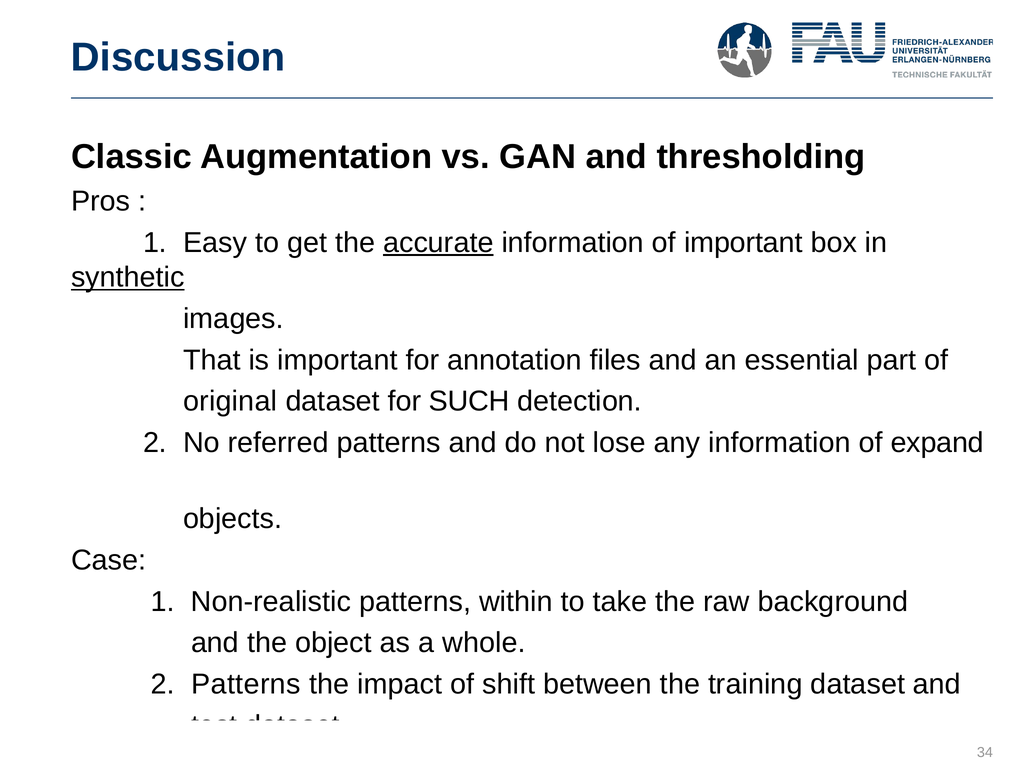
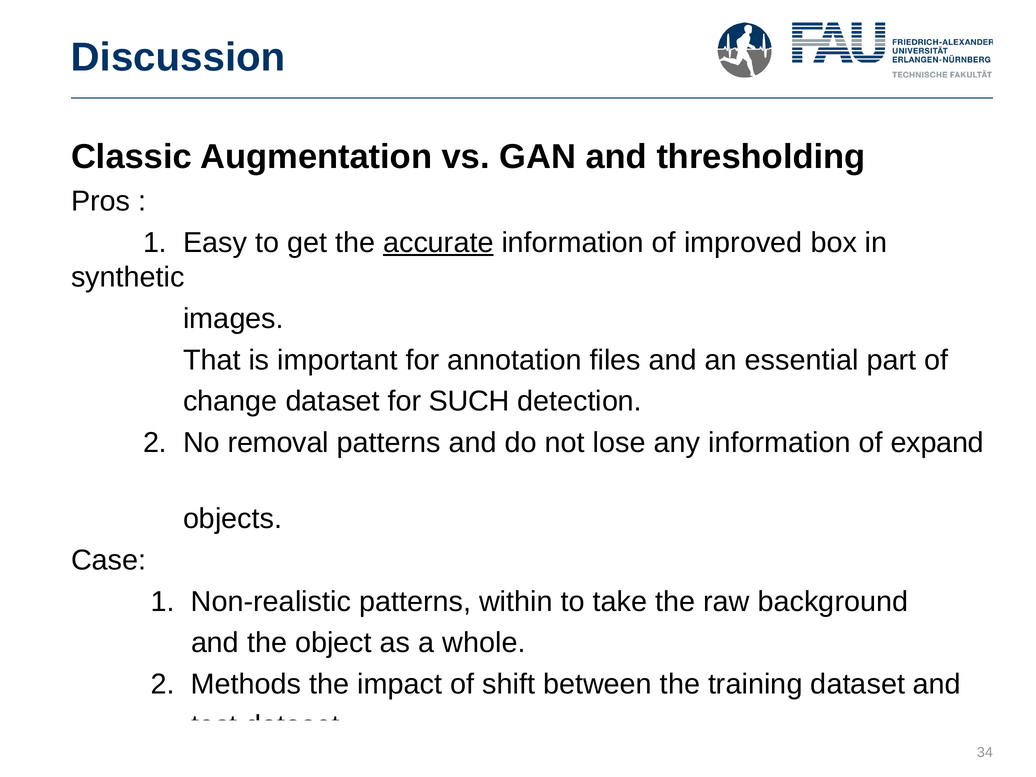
of important: important -> improved
synthetic underline: present -> none
original: original -> change
referred: referred -> removal
2 Patterns: Patterns -> Methods
